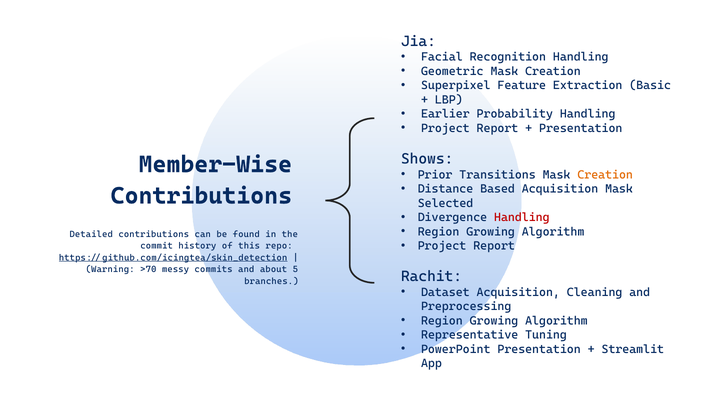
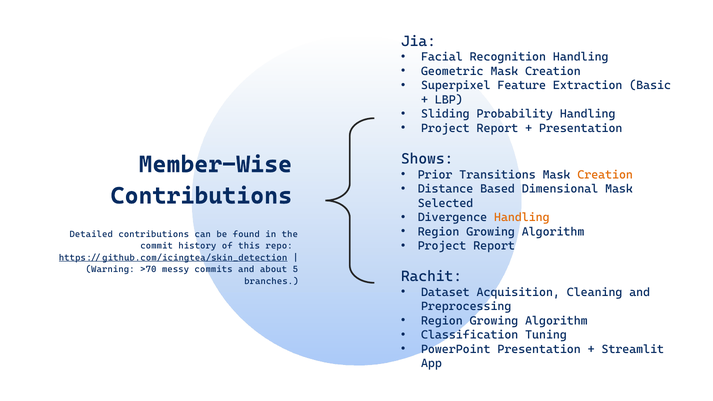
Earlier: Earlier -> Sliding
Based Acquisition: Acquisition -> Dimensional
Handling at (522, 217) colour: red -> orange
Representative: Representative -> Classification
